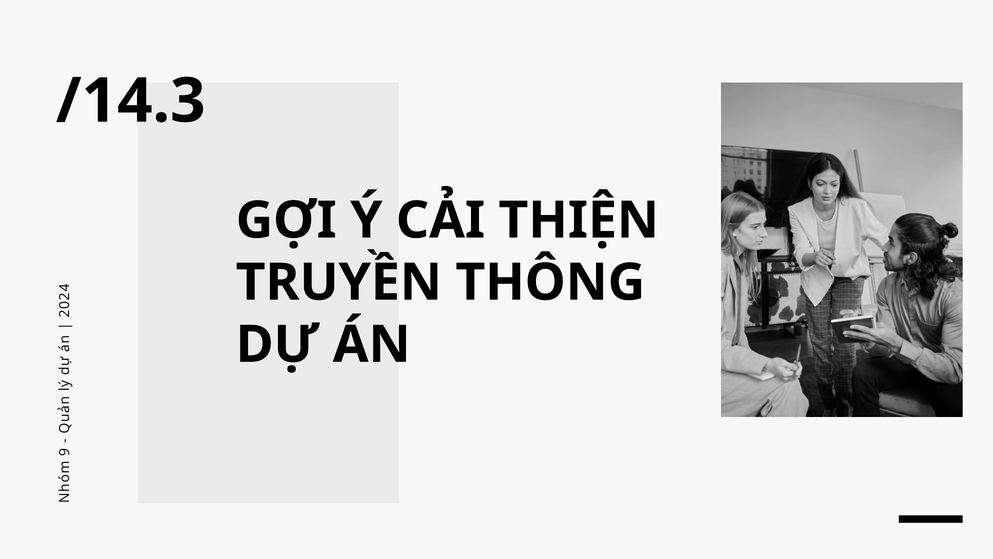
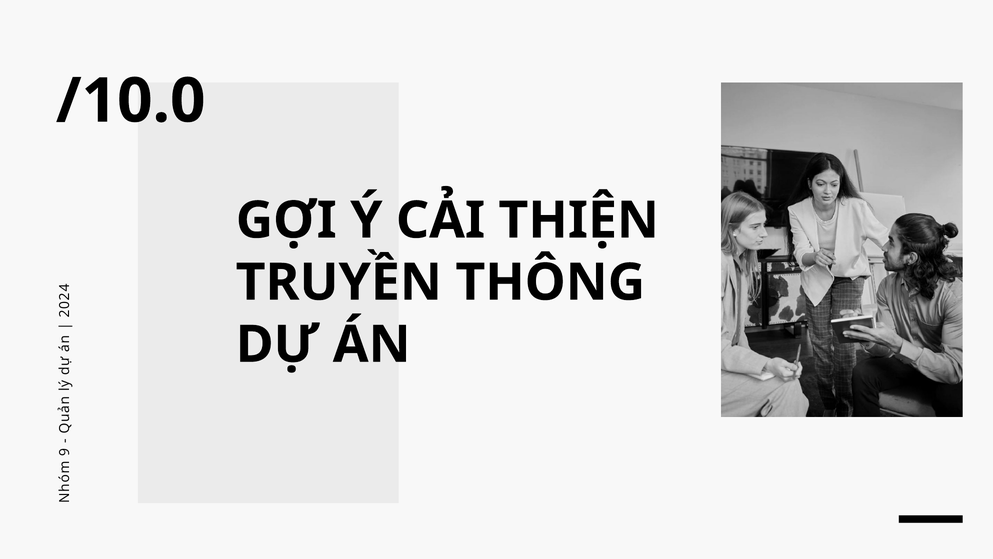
/14.3: /14.3 -> /10.0
